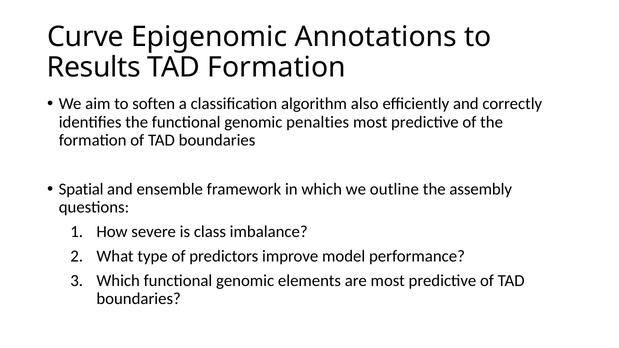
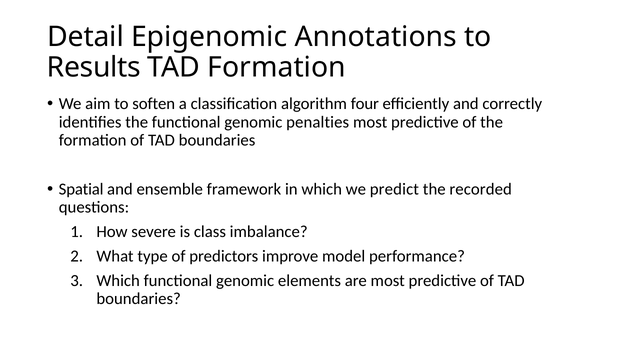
Curve: Curve -> Detail
also: also -> four
outline: outline -> predict
assembly: assembly -> recorded
